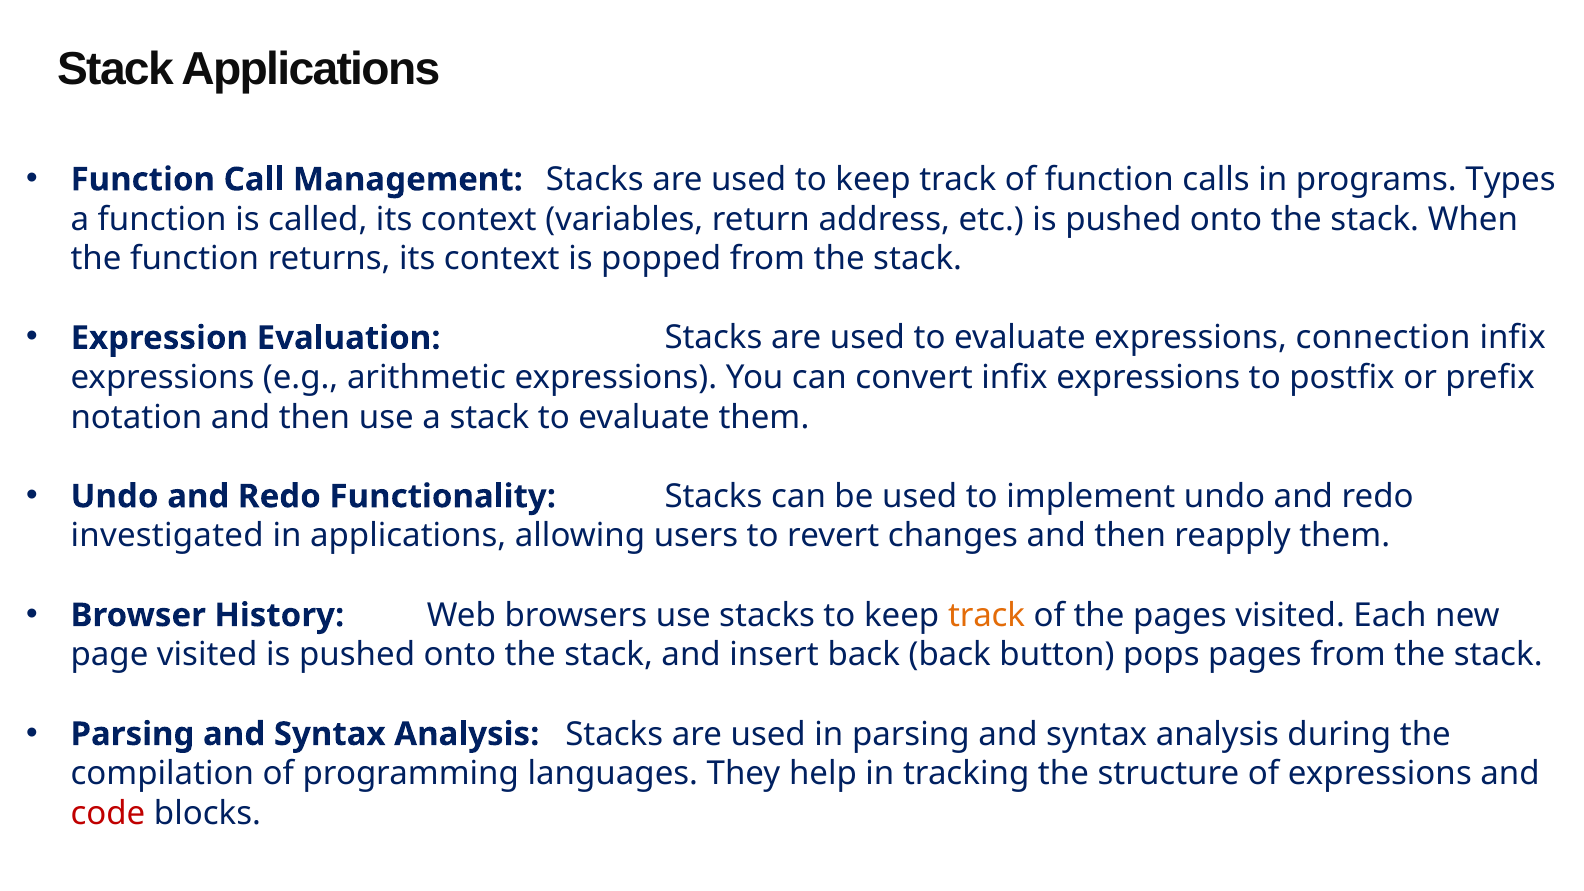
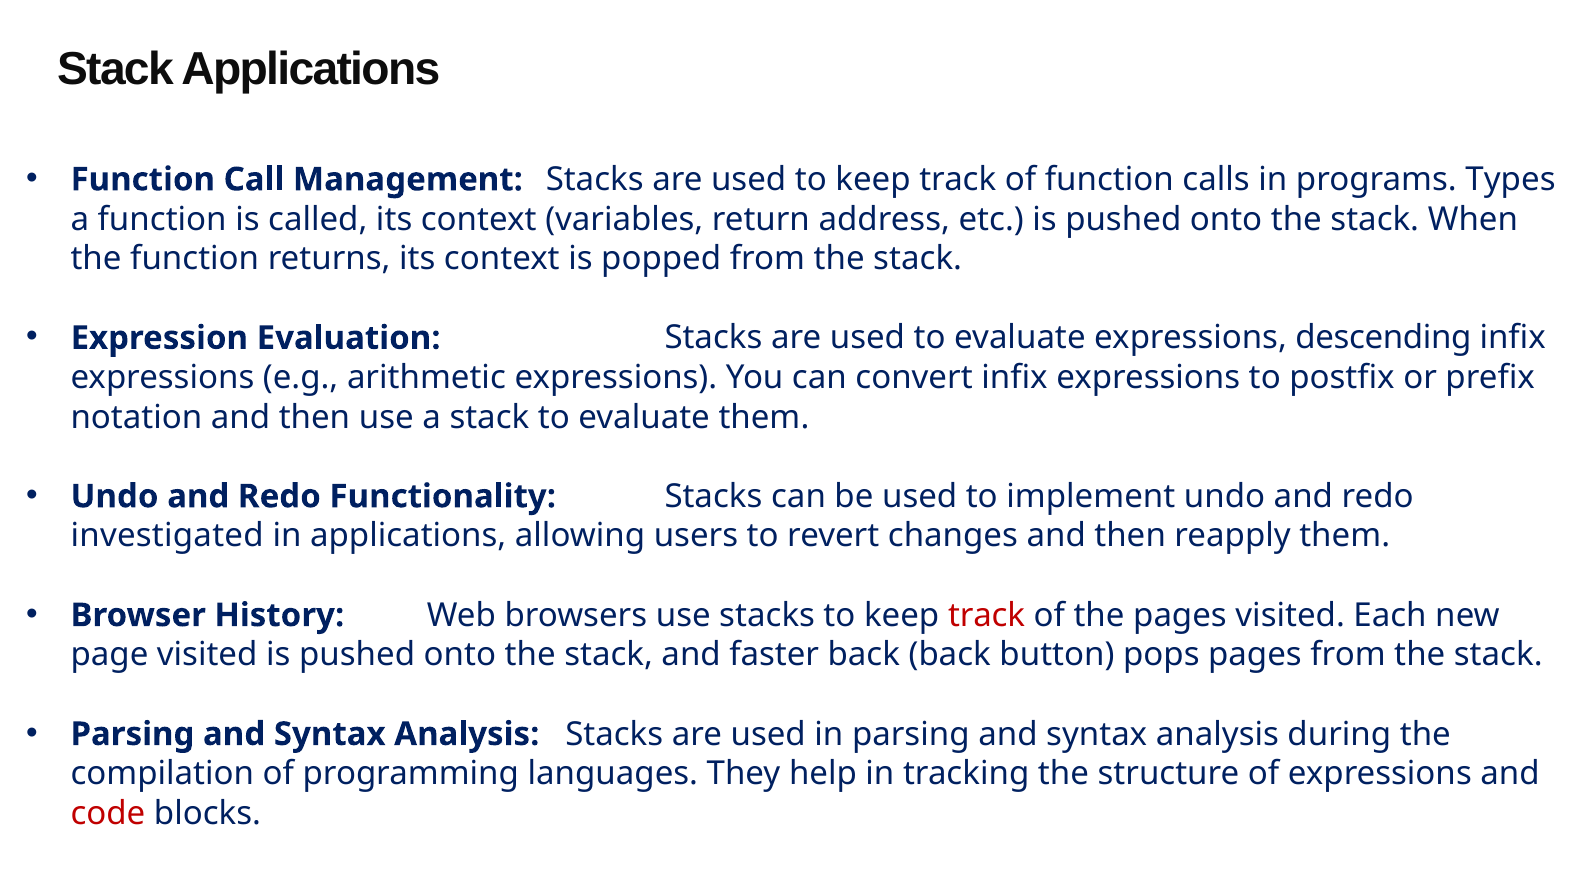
connection: connection -> descending
track at (987, 615) colour: orange -> red
insert: insert -> faster
